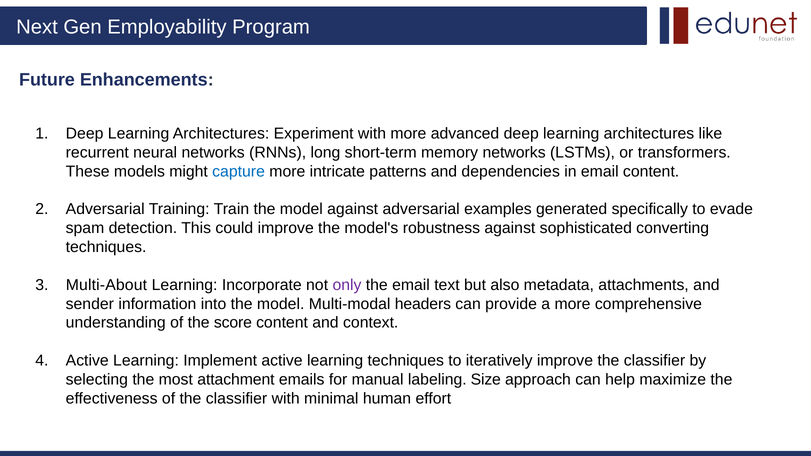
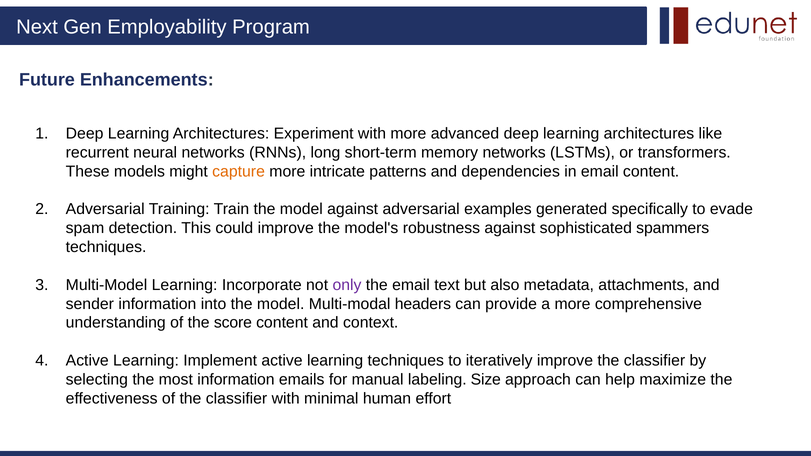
capture colour: blue -> orange
converting: converting -> spammers
Multi-About: Multi-About -> Multi-Model
most attachment: attachment -> information
